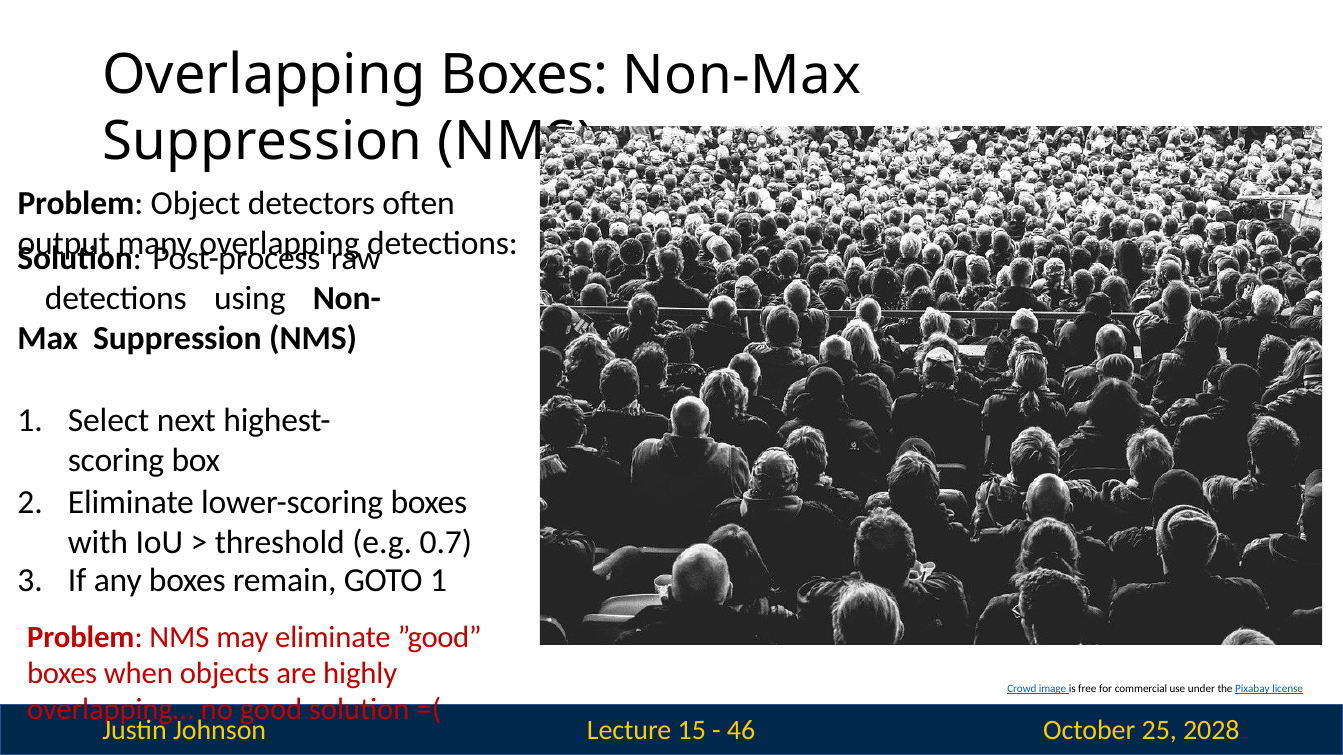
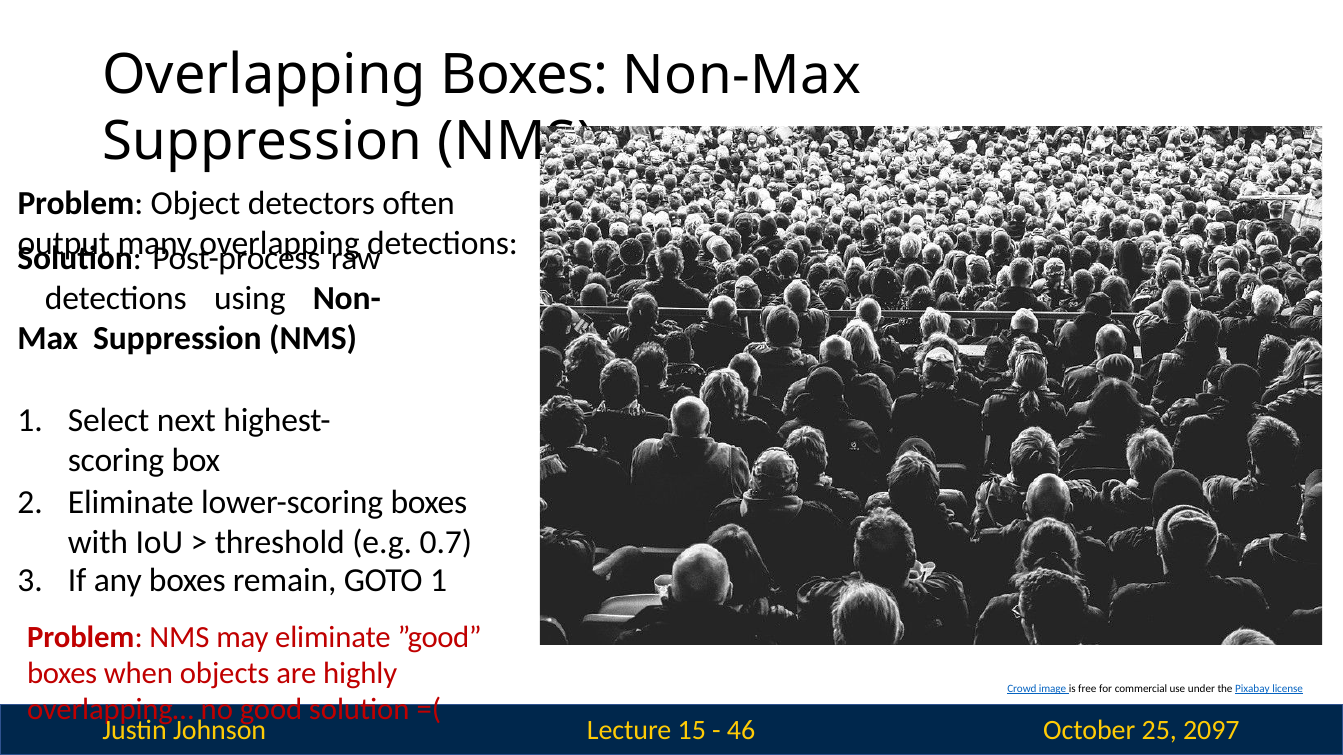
2028: 2028 -> 2097
